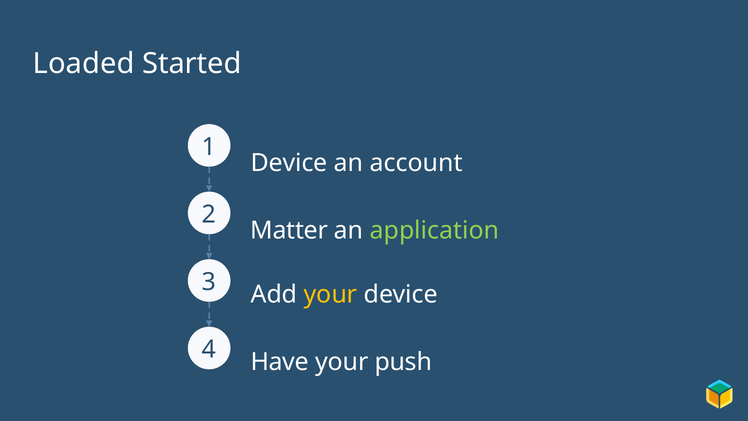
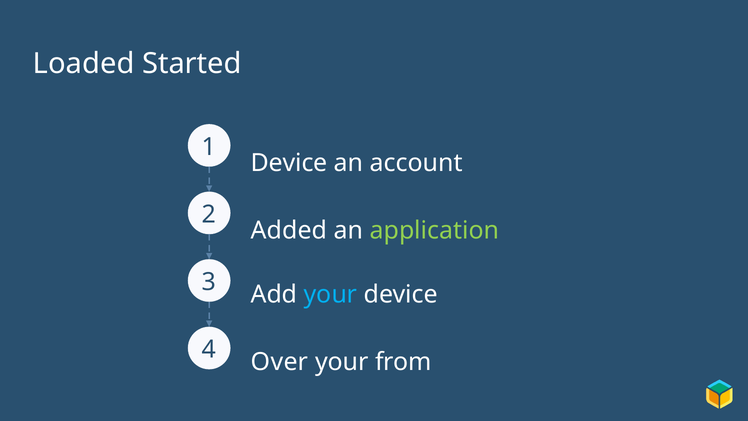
Matter: Matter -> Added
your at (330, 294) colour: yellow -> light blue
Have: Have -> Over
push: push -> from
